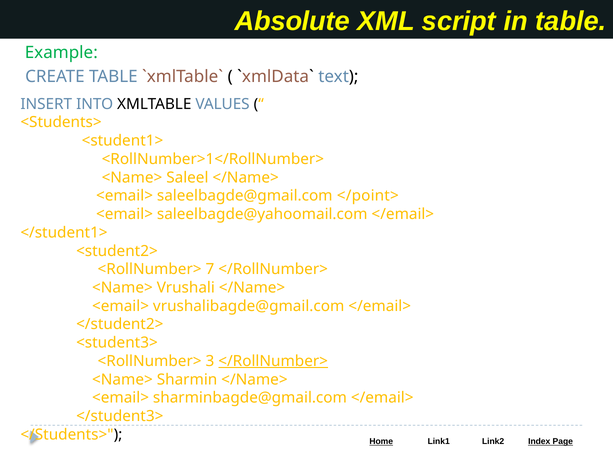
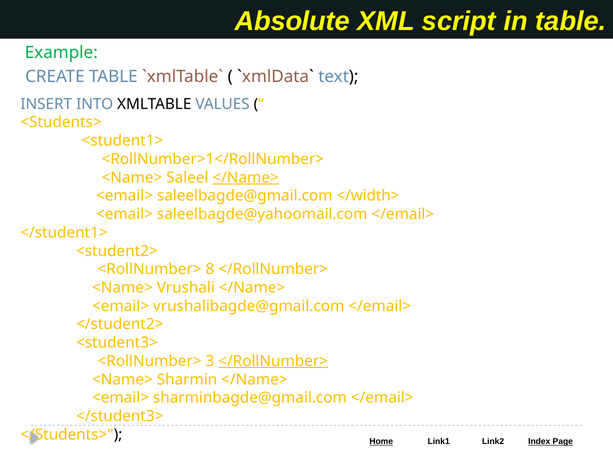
</Name> at (246, 178) underline: none -> present
</point>: </point> -> </width>
7: 7 -> 8
